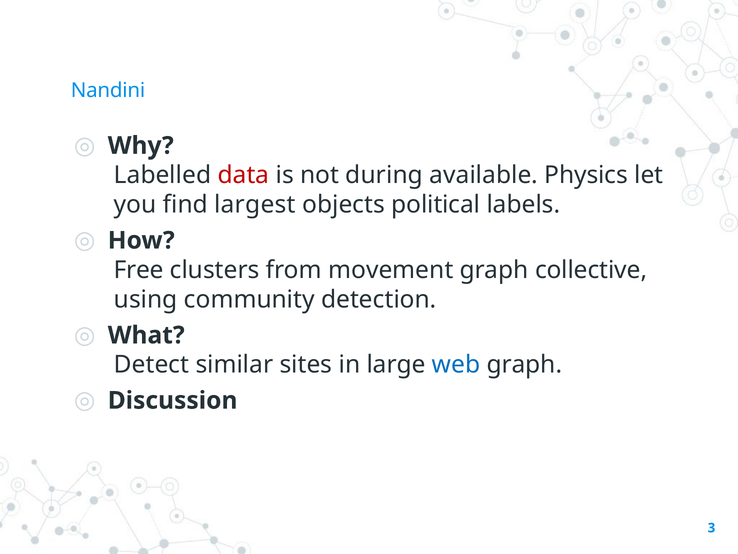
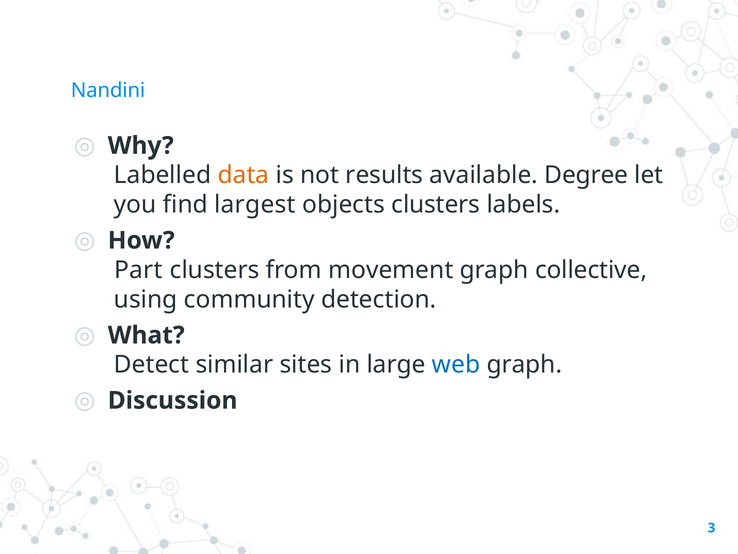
data colour: red -> orange
during: during -> results
Physics: Physics -> Degree
objects political: political -> clusters
Free: Free -> Part
